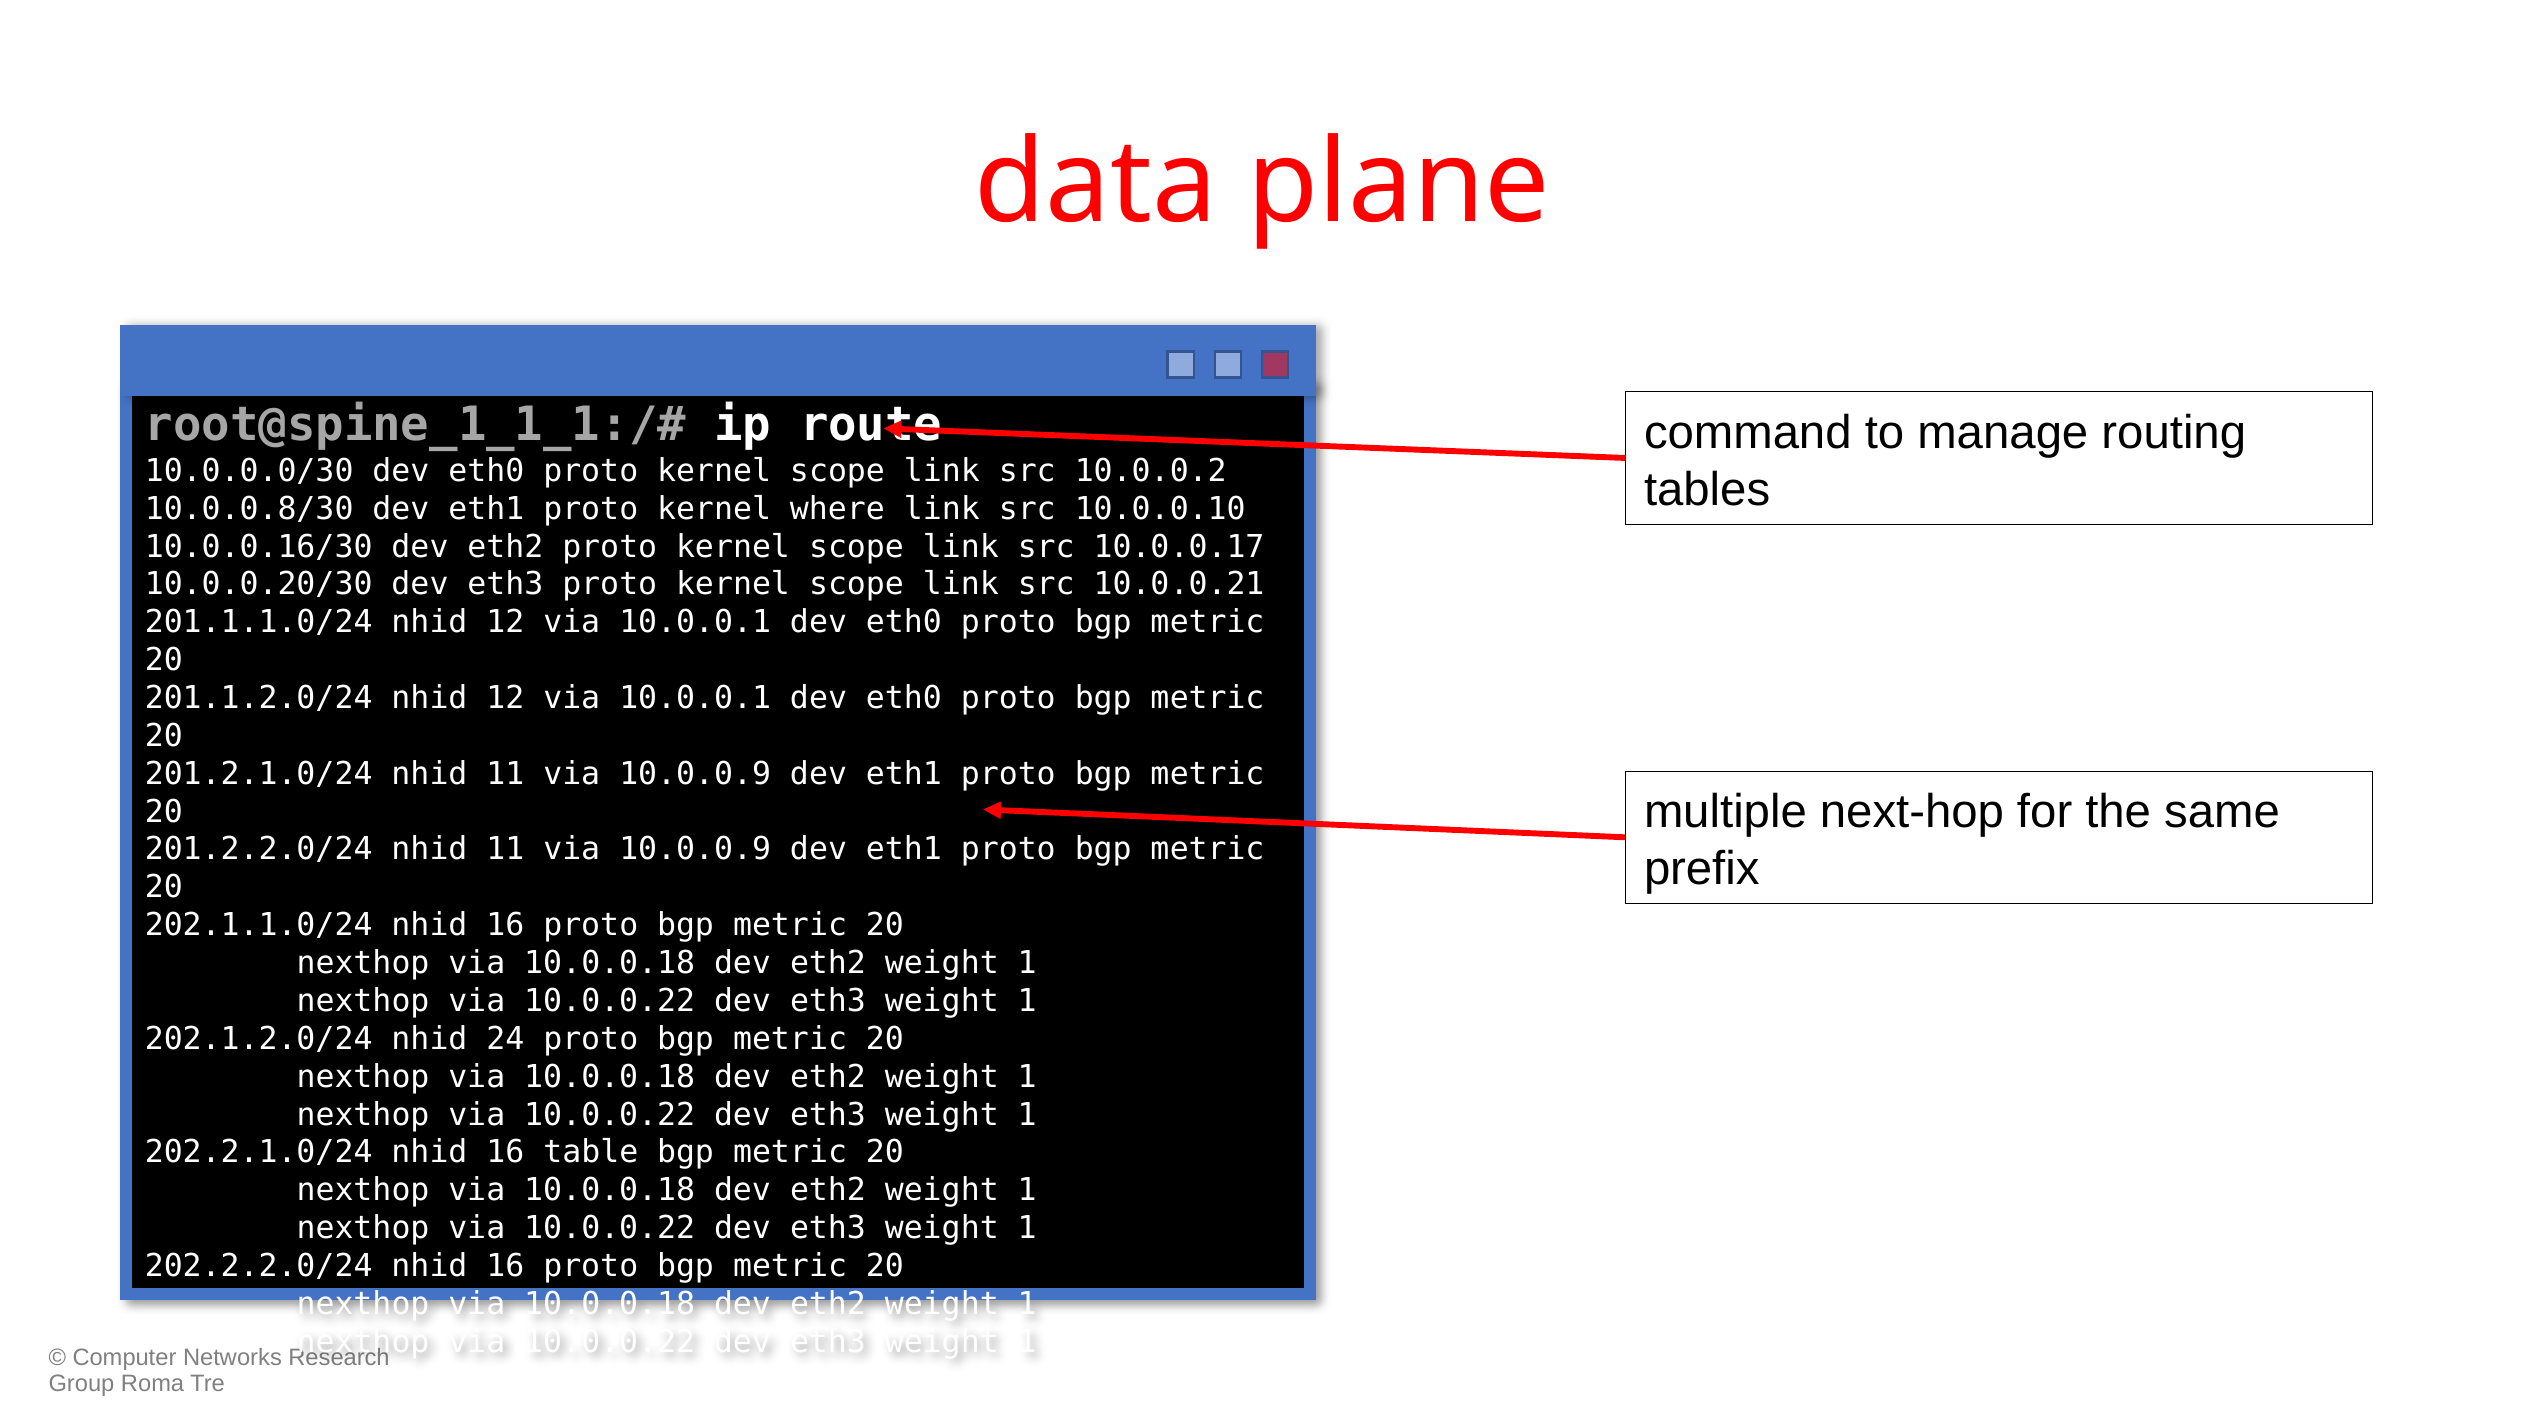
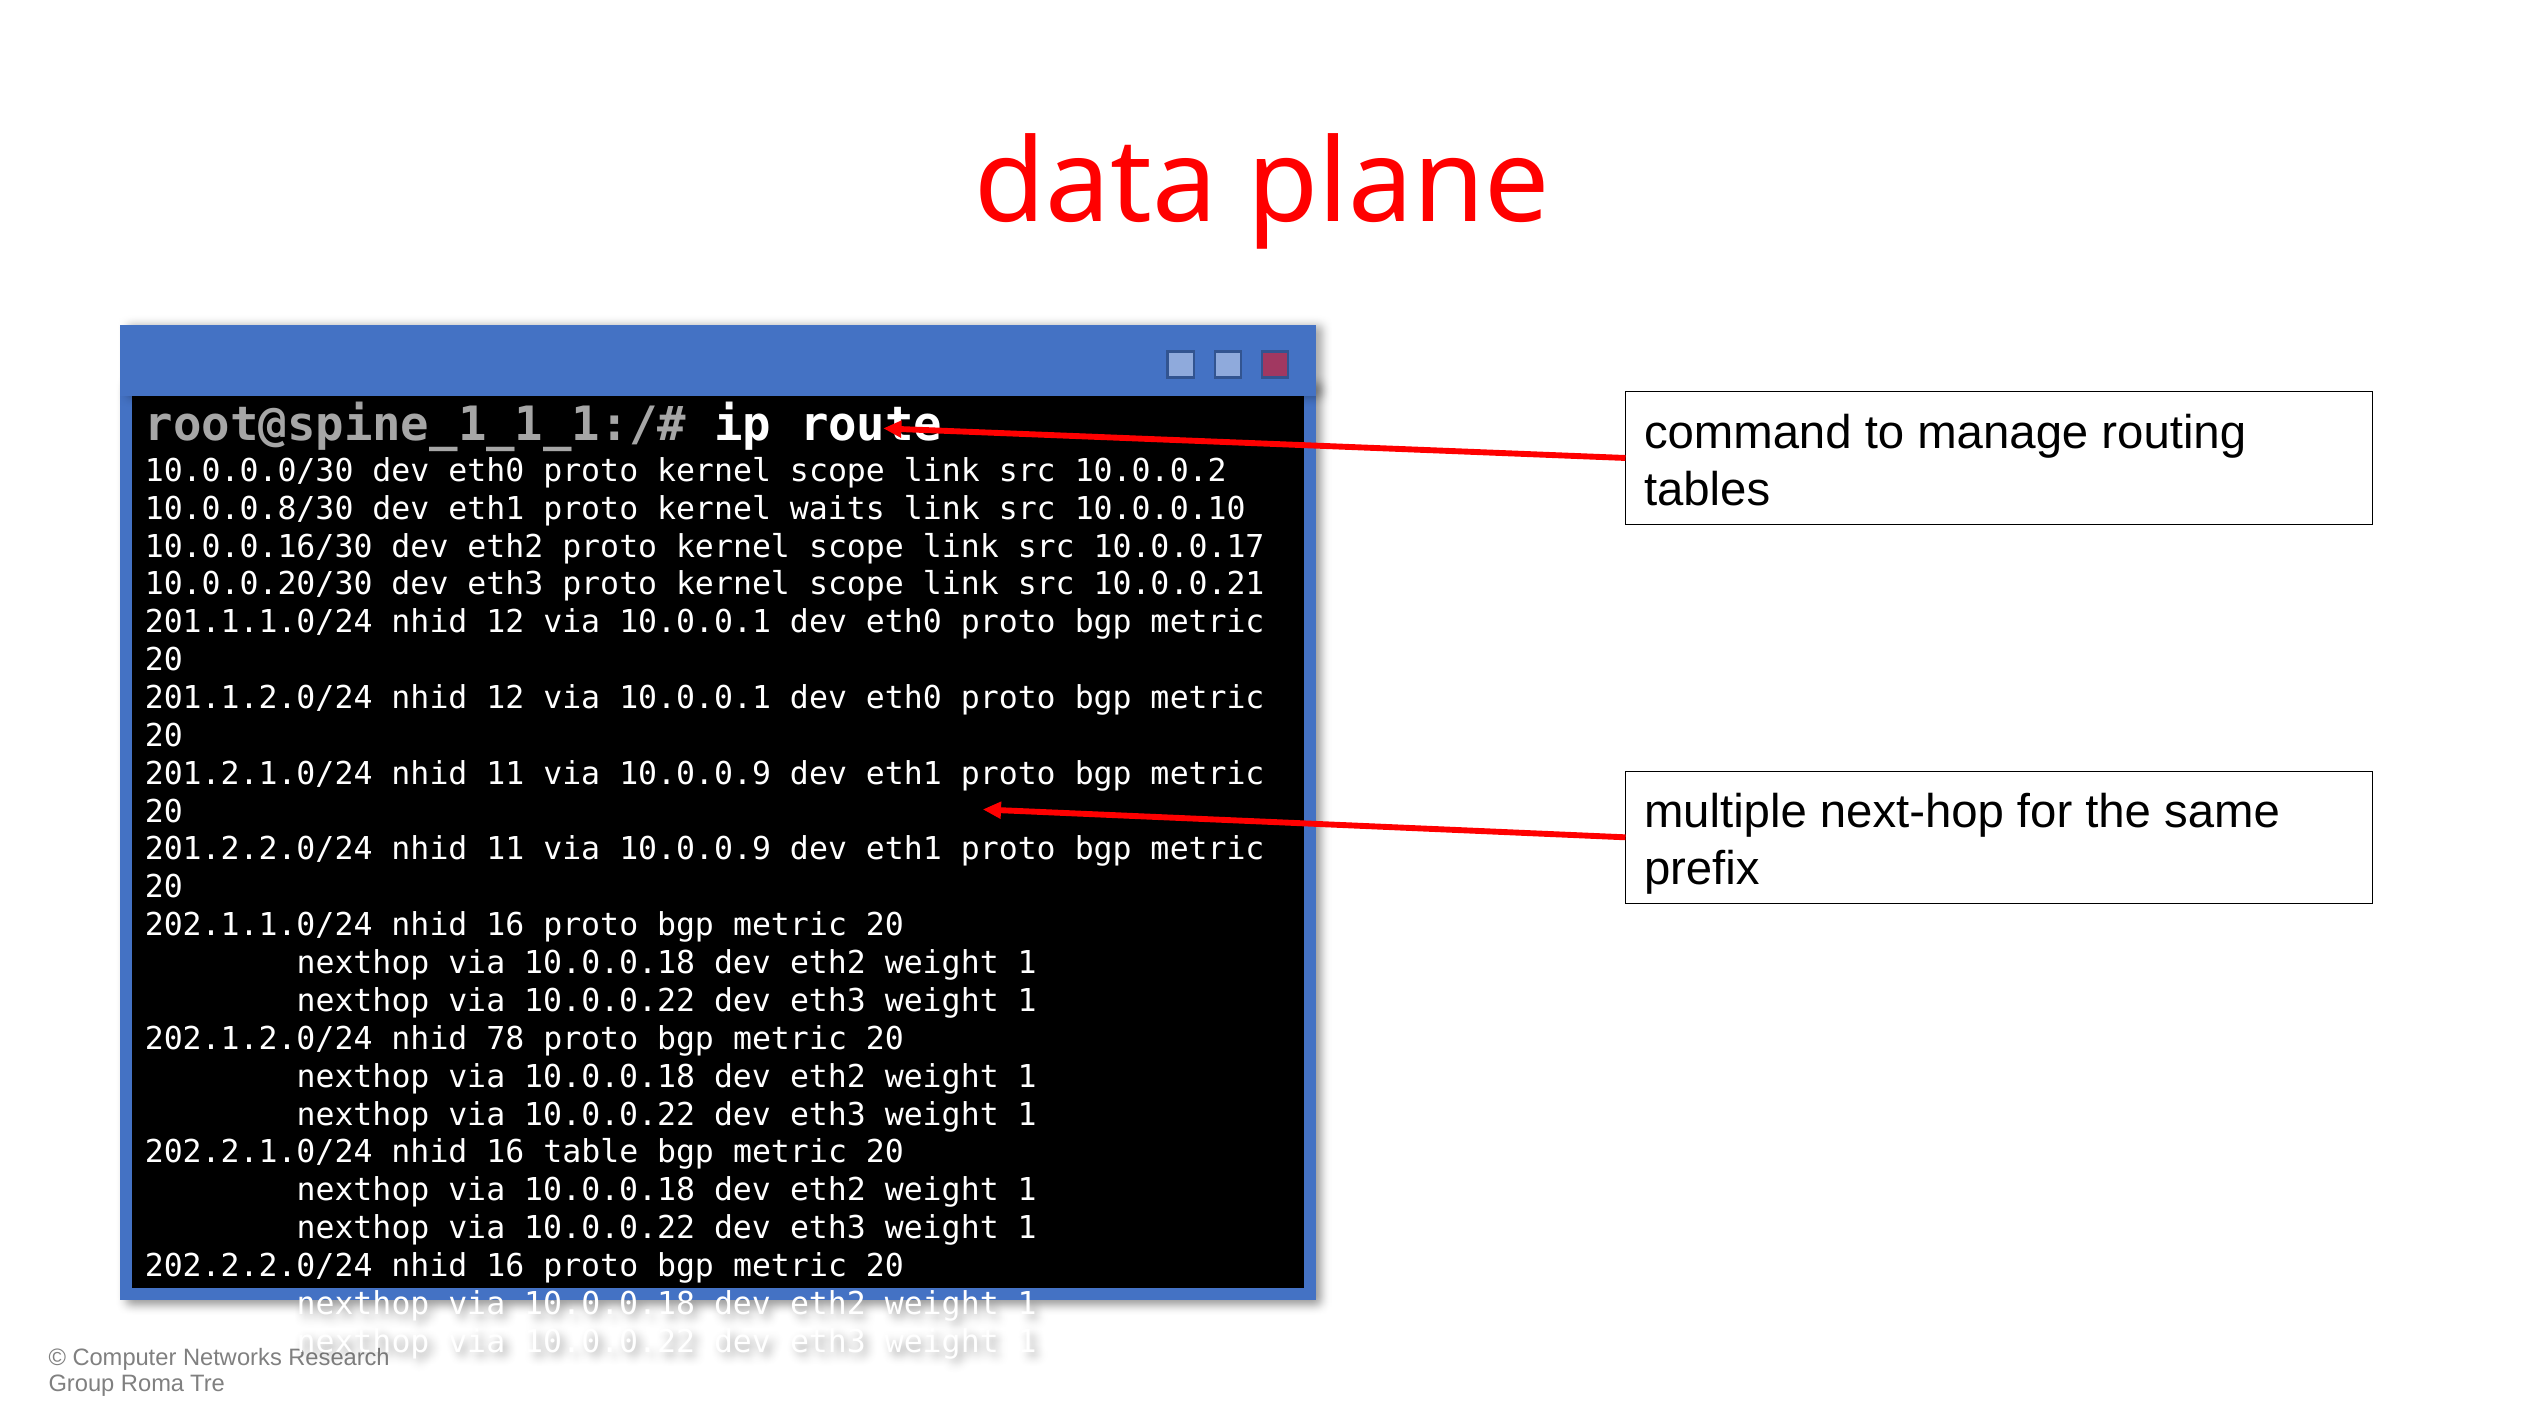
where: where -> waits
24: 24 -> 78
